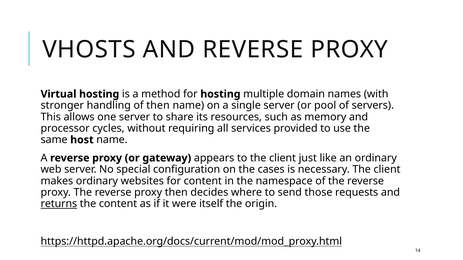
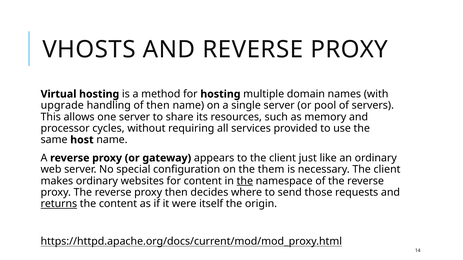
stronger: stronger -> upgrade
cases: cases -> them
the at (245, 181) underline: none -> present
